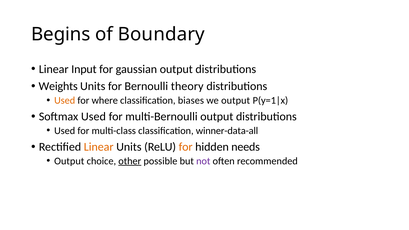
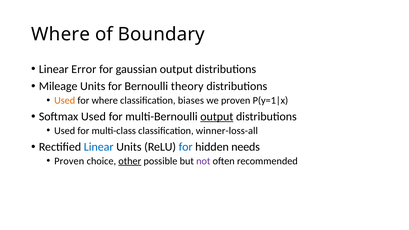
Begins at (61, 34): Begins -> Where
Input: Input -> Error
Weights: Weights -> Mileage
we output: output -> proven
output at (217, 117) underline: none -> present
winner-data-all: winner-data-all -> winner-loss-all
Linear at (99, 147) colour: orange -> blue
for at (186, 147) colour: orange -> blue
Output at (69, 161): Output -> Proven
